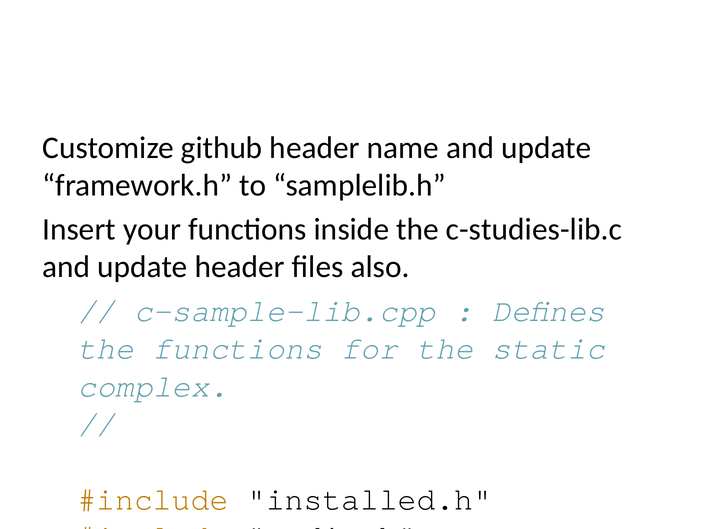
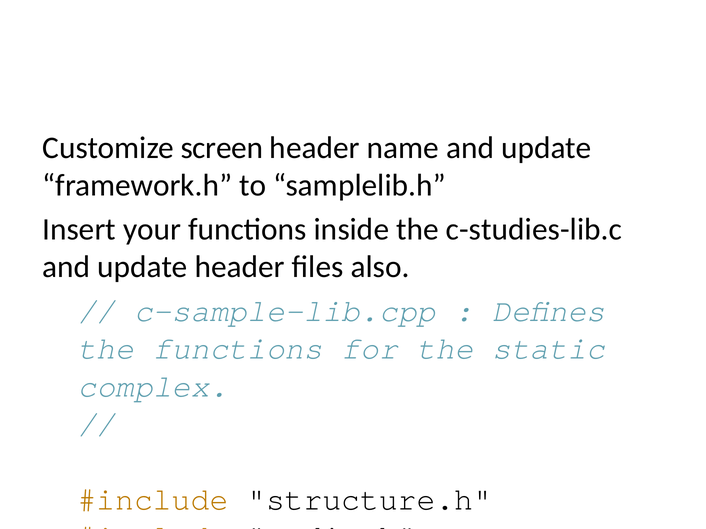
github: github -> screen
installed.h: installed.h -> structure.h
